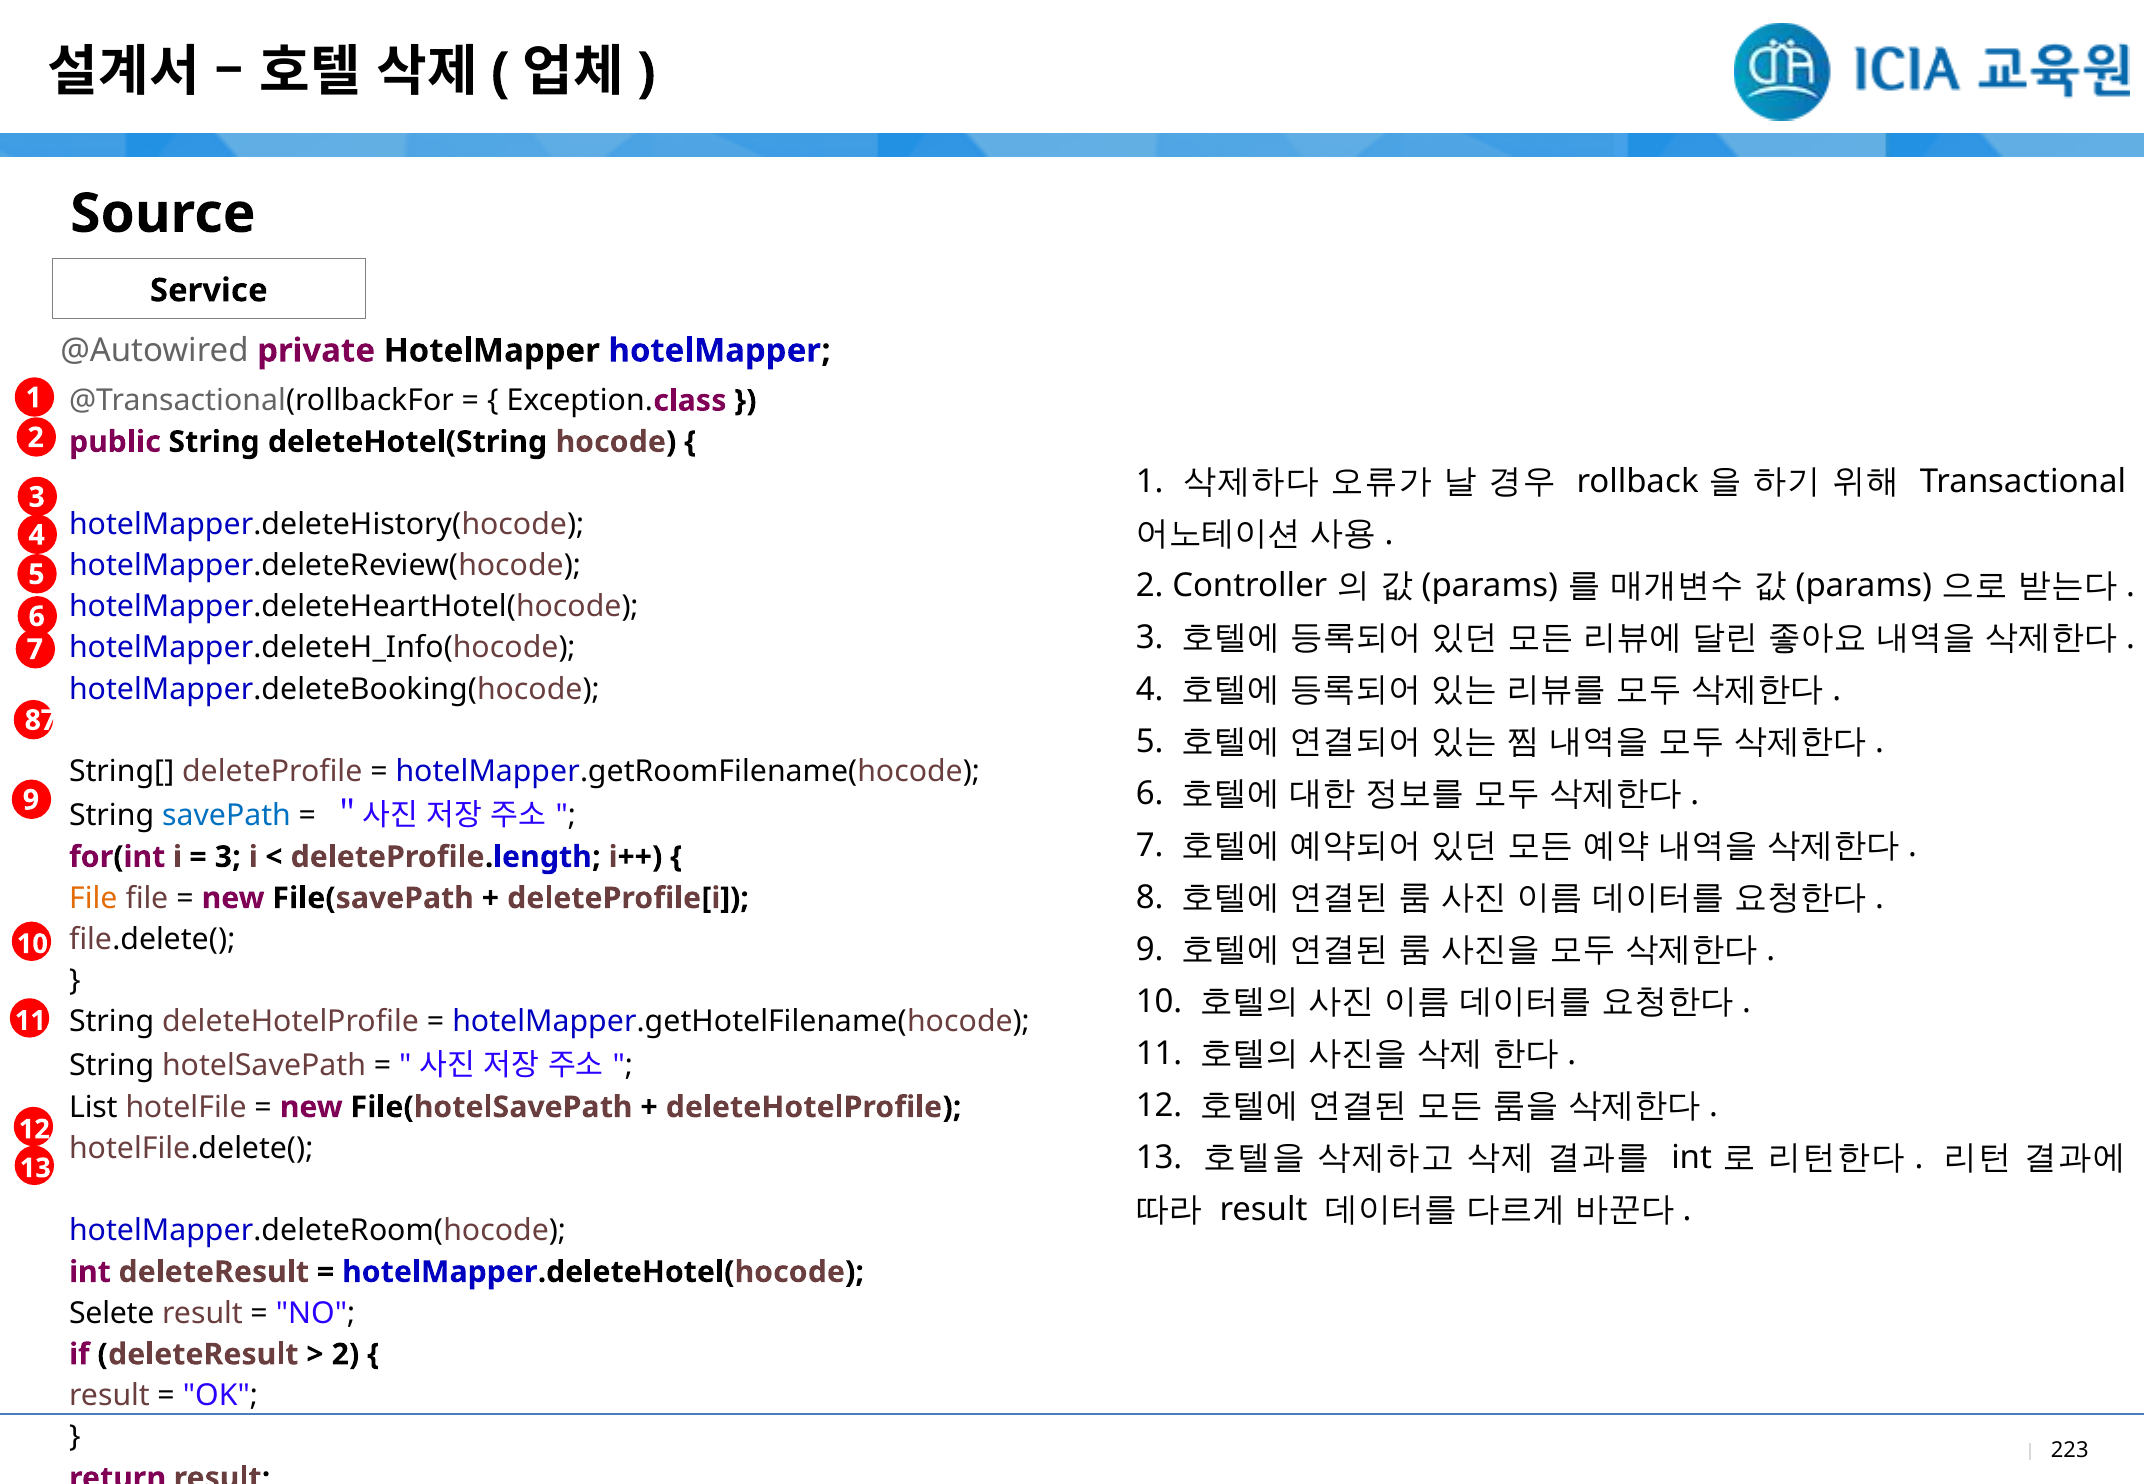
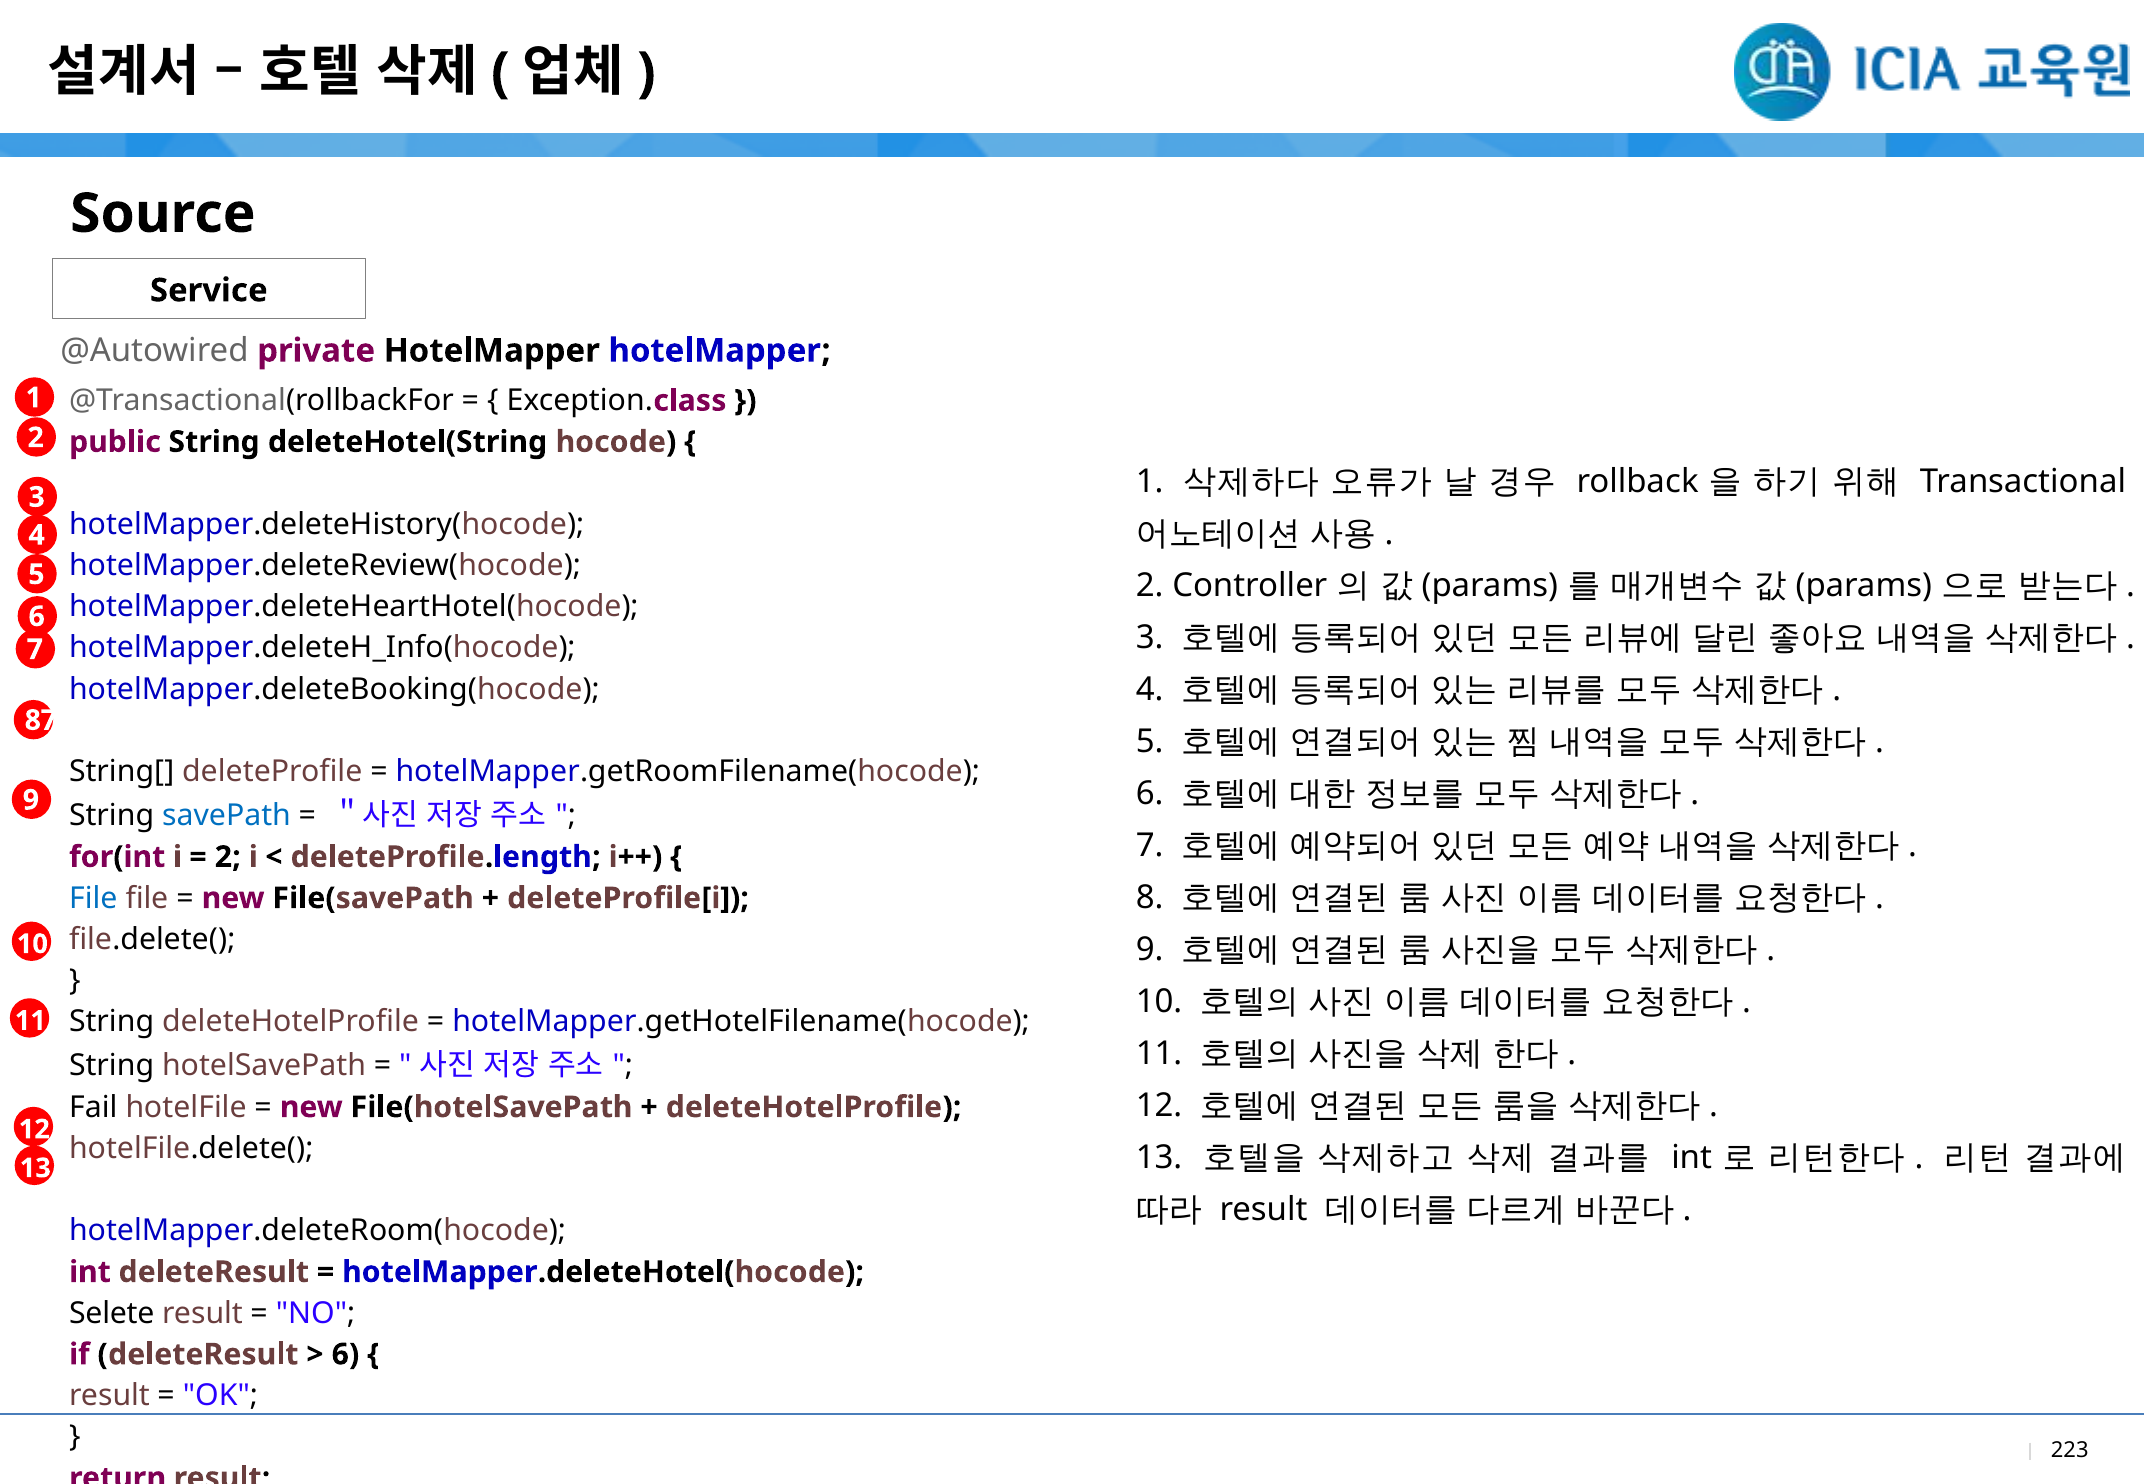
3 at (228, 857): 3 -> 2
File at (93, 898) colour: orange -> blue
List: List -> Fail
2 at (345, 1355): 2 -> 6
